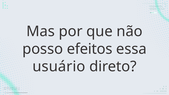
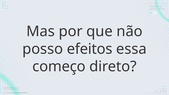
usuário: usuário -> começo
